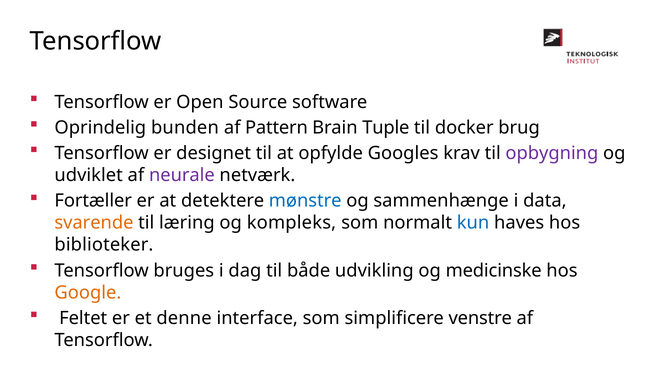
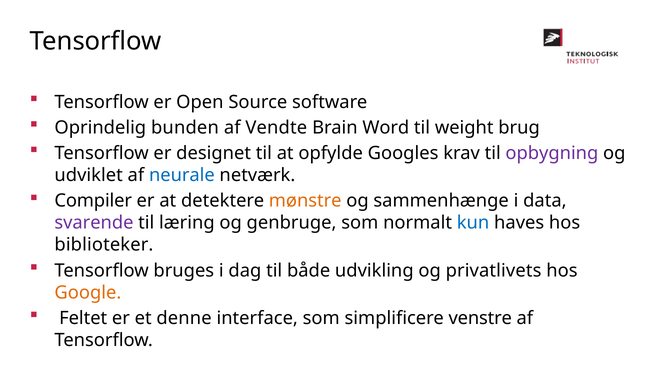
Pattern: Pattern -> Vendte
Tuple: Tuple -> Word
docker: docker -> weight
neurale colour: purple -> blue
Fortæller: Fortæller -> Compiler
mønstre colour: blue -> orange
svarende colour: orange -> purple
kompleks: kompleks -> genbruge
medicinske: medicinske -> privatlivets
